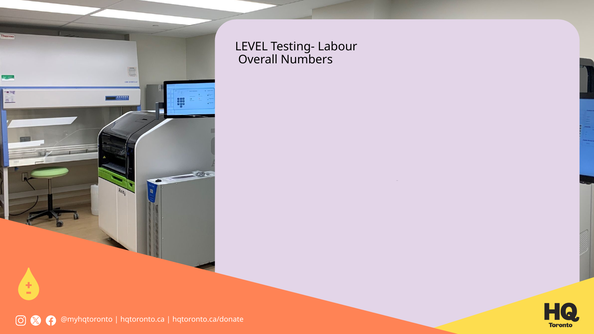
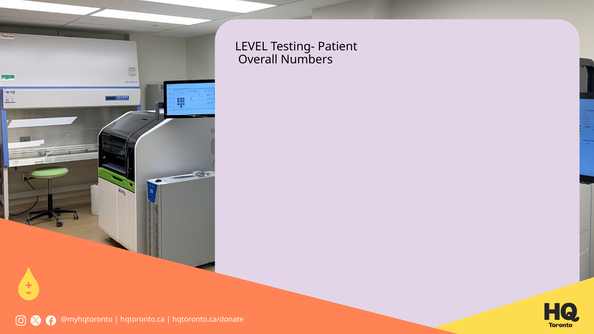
Labour: Labour -> Patient
